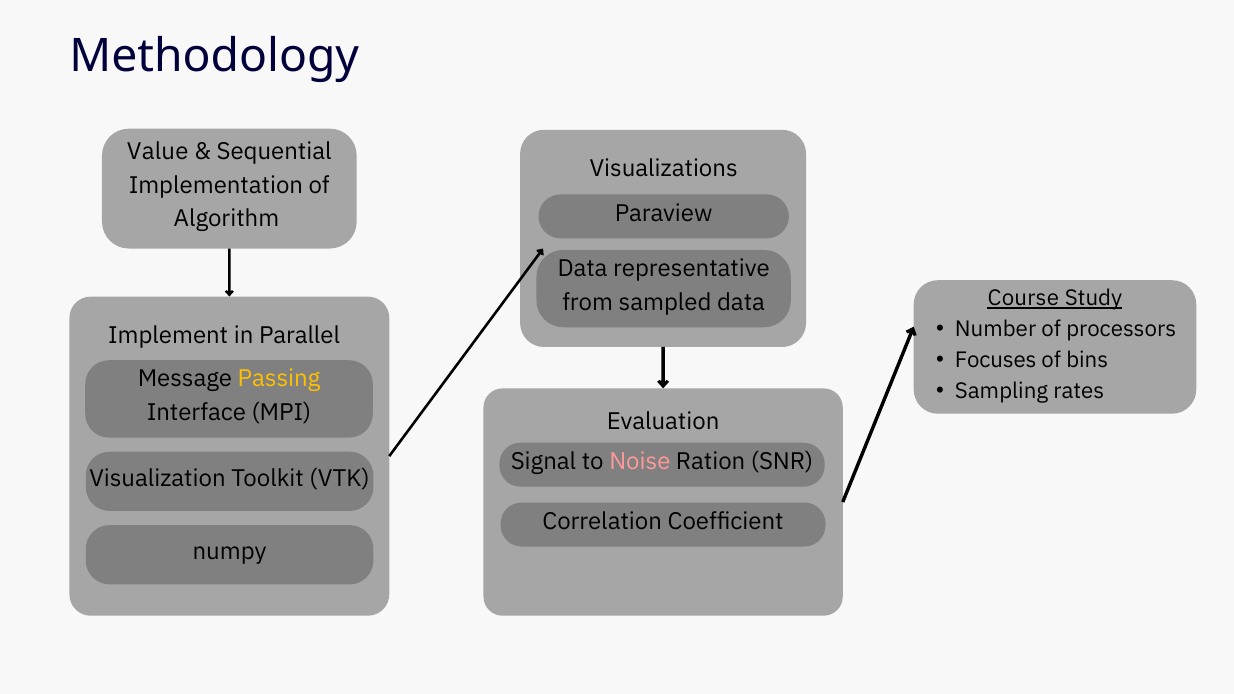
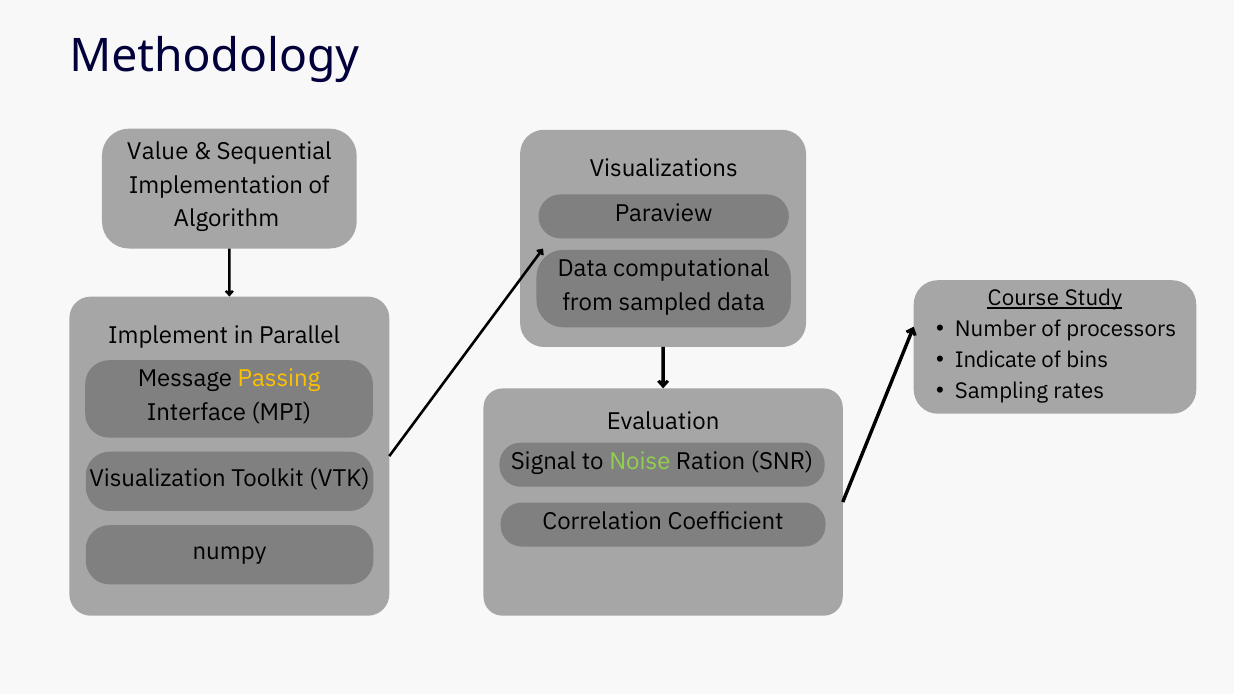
representative: representative -> computational
Focuses: Focuses -> Indicate
Noise colour: pink -> light green
